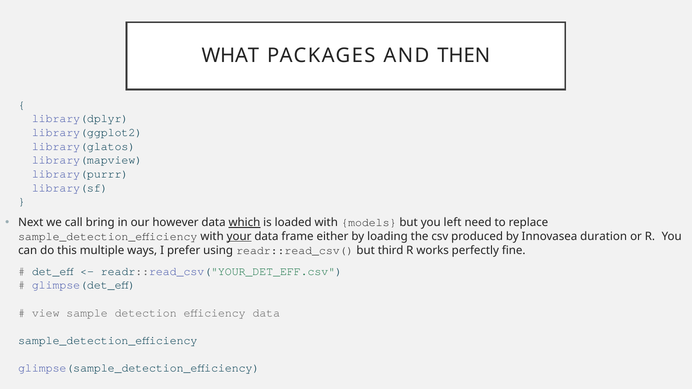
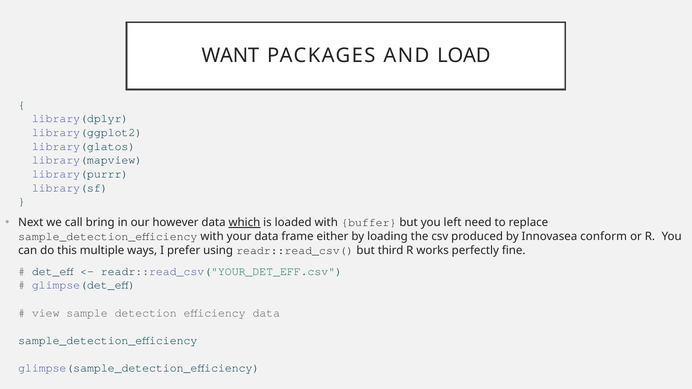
WHAT: WHAT -> WANT
THEN: THEN -> LOAD
models: models -> buffer
your underline: present -> none
duration: duration -> conform
